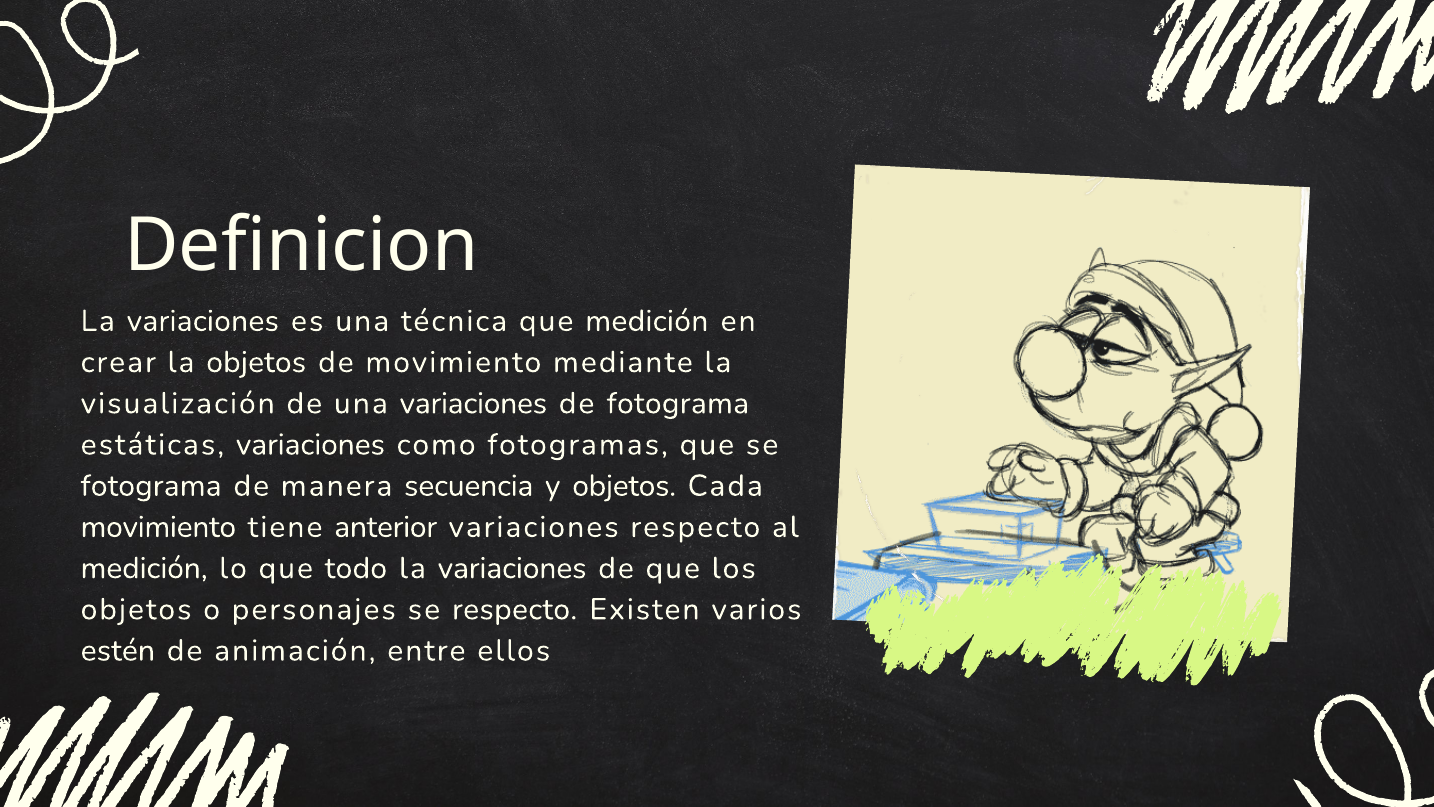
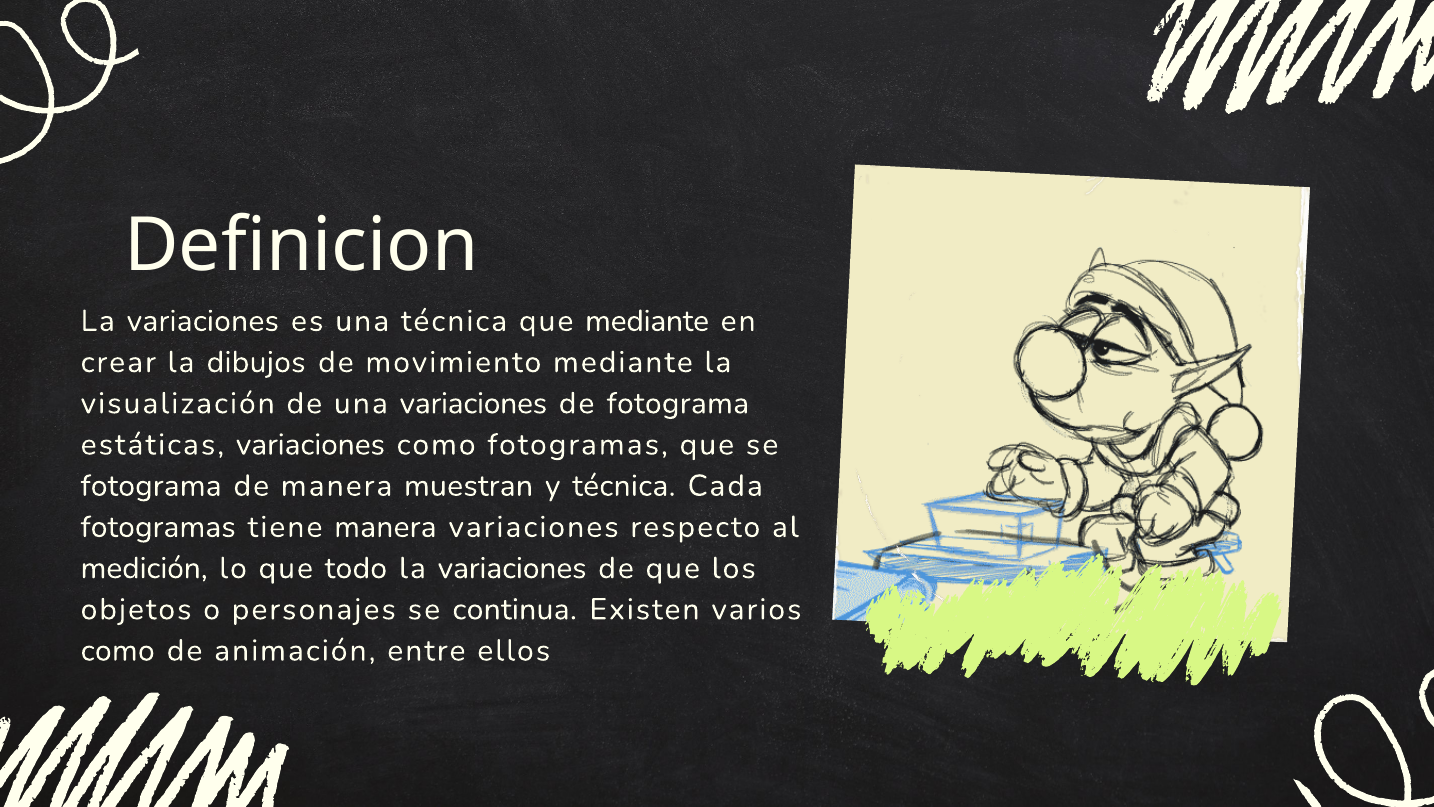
que medición: medición -> mediante
la objetos: objetos -> dibujos
secuencia: secuencia -> muestran
y objetos: objetos -> técnica
movimiento at (158, 527): movimiento -> fotogramas
tiene anterior: anterior -> manera
se respecto: respecto -> continua
estén at (118, 650): estén -> como
